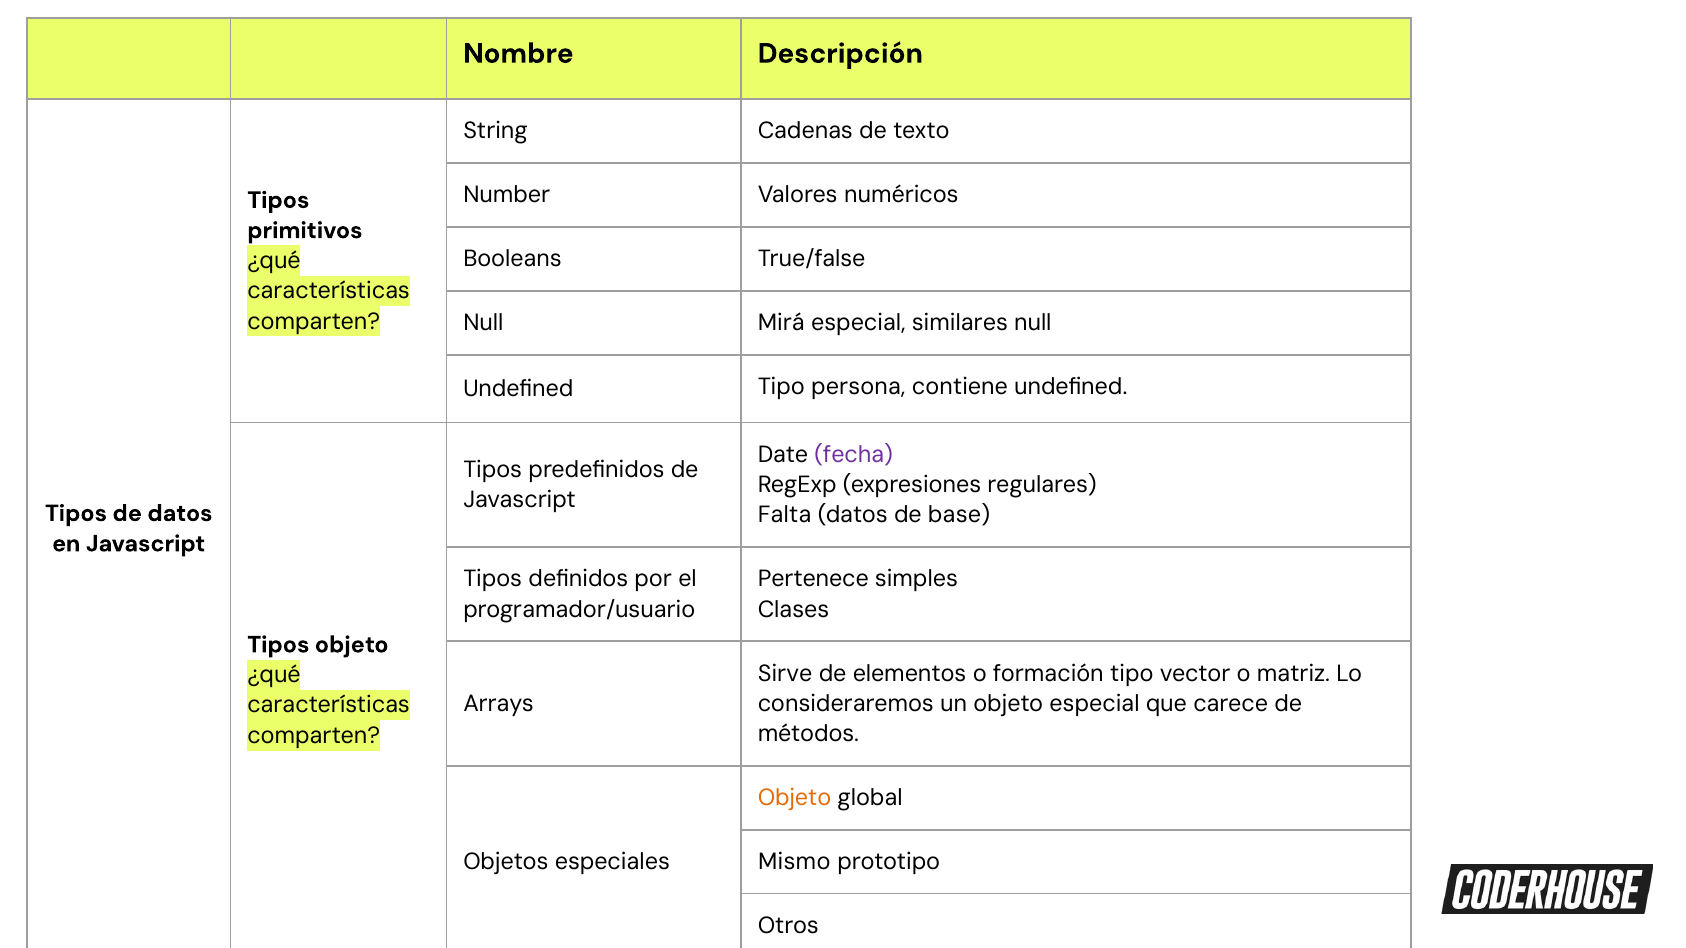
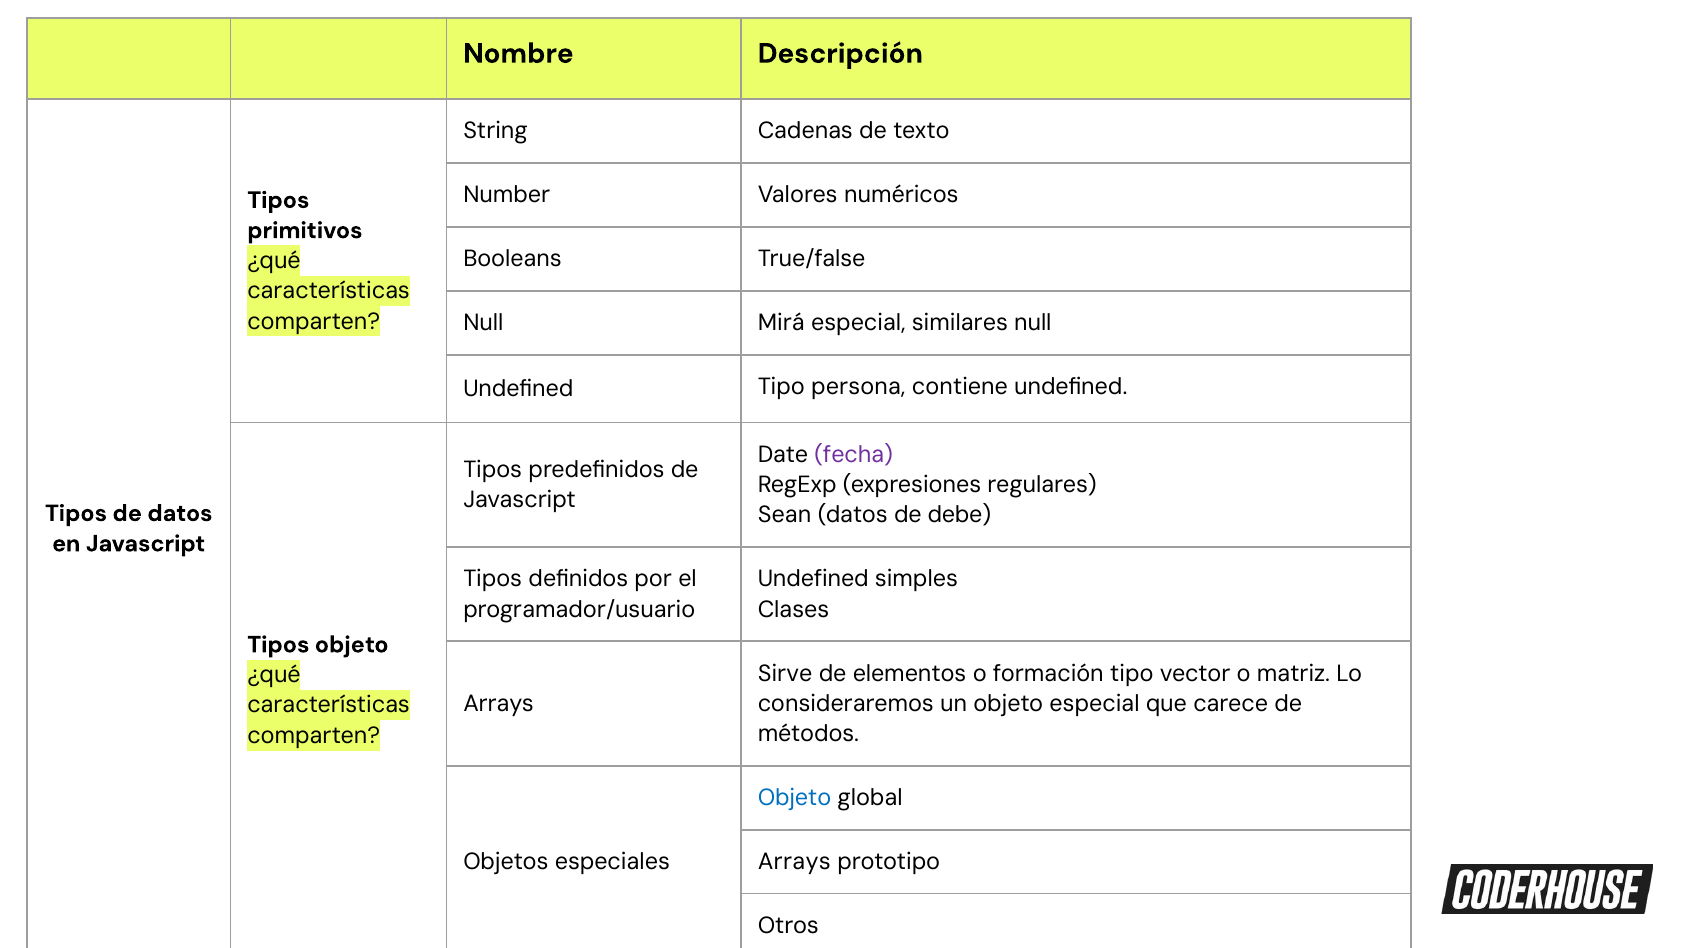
Falta: Falta -> Sean
base: base -> debe
Pertenece at (813, 579): Pertenece -> Undefined
Objeto at (795, 798) colour: orange -> blue
Mismo at (794, 862): Mismo -> Arrays
